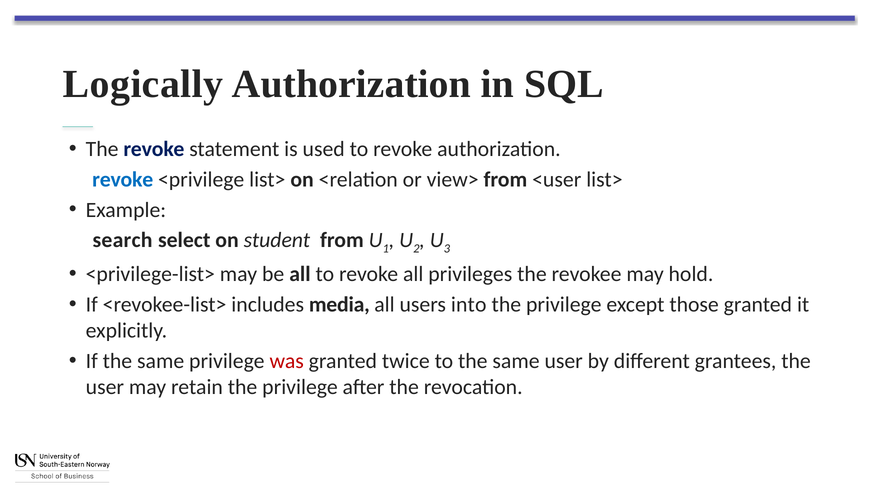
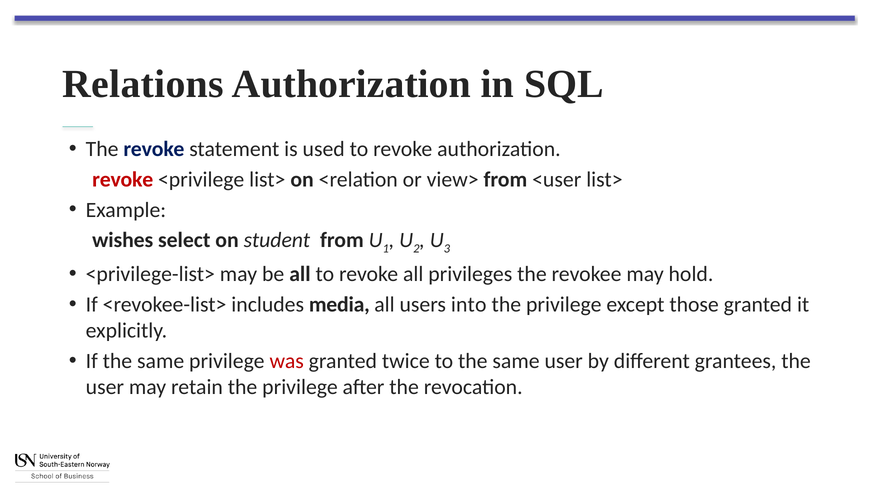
Logically: Logically -> Relations
revoke at (123, 180) colour: blue -> red
search: search -> wishes
